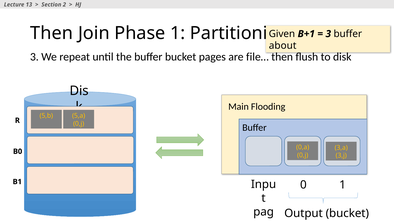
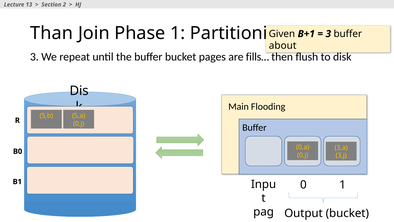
Then at (52, 33): Then -> Than
file…: file… -> fills…
